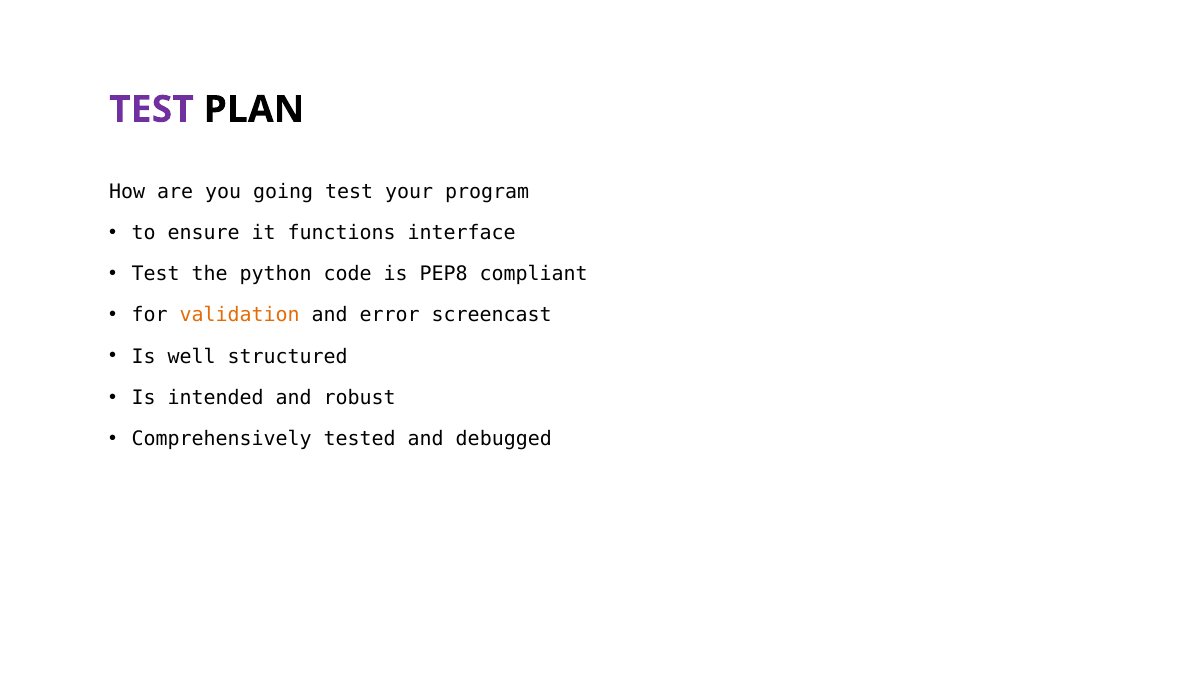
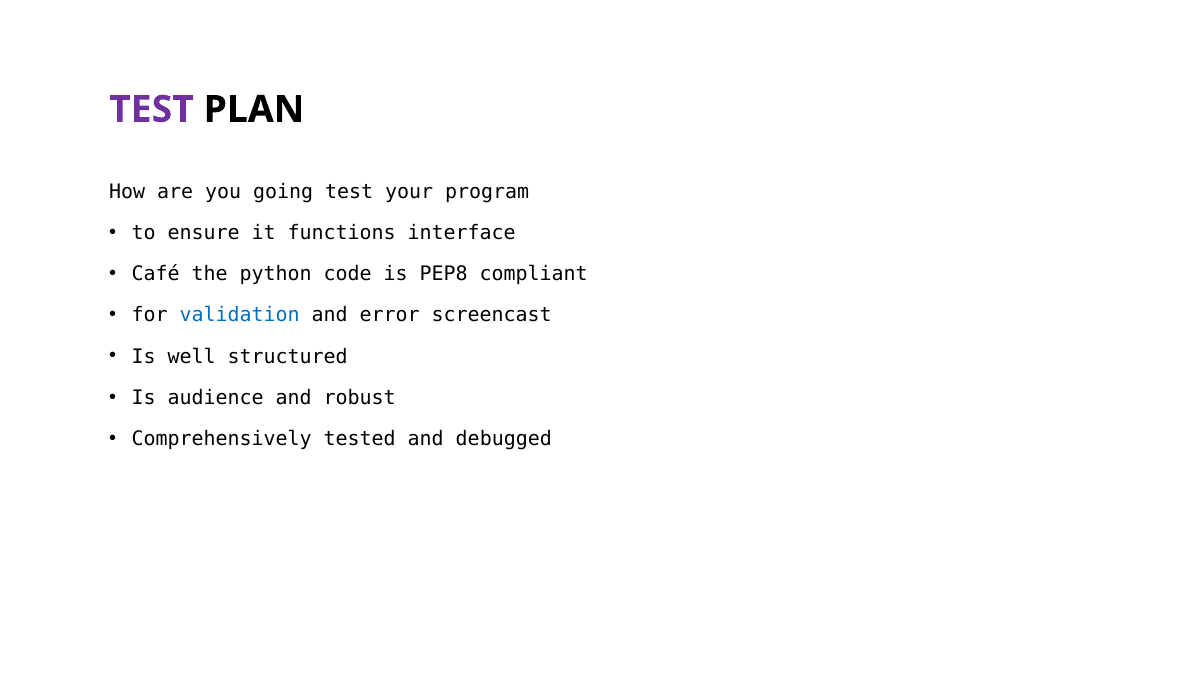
Test at (156, 274): Test -> Café
validation colour: orange -> blue
intended: intended -> audience
